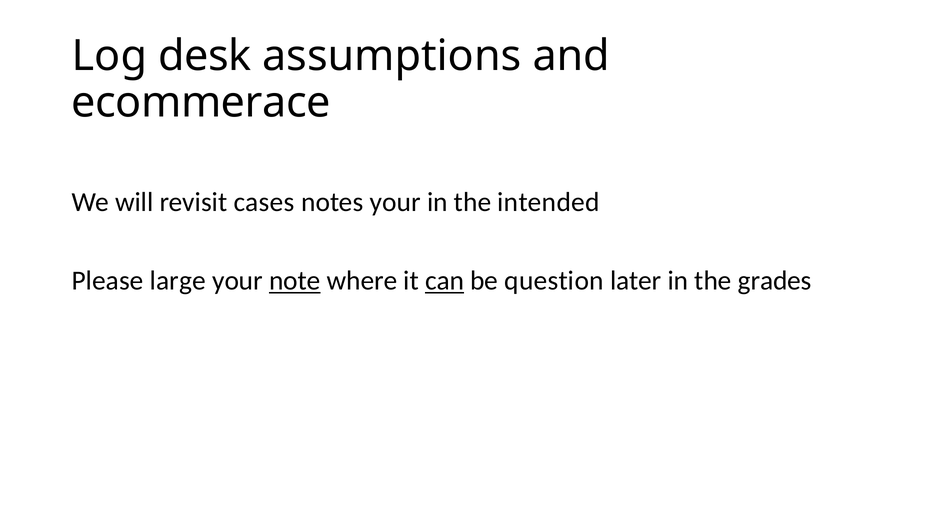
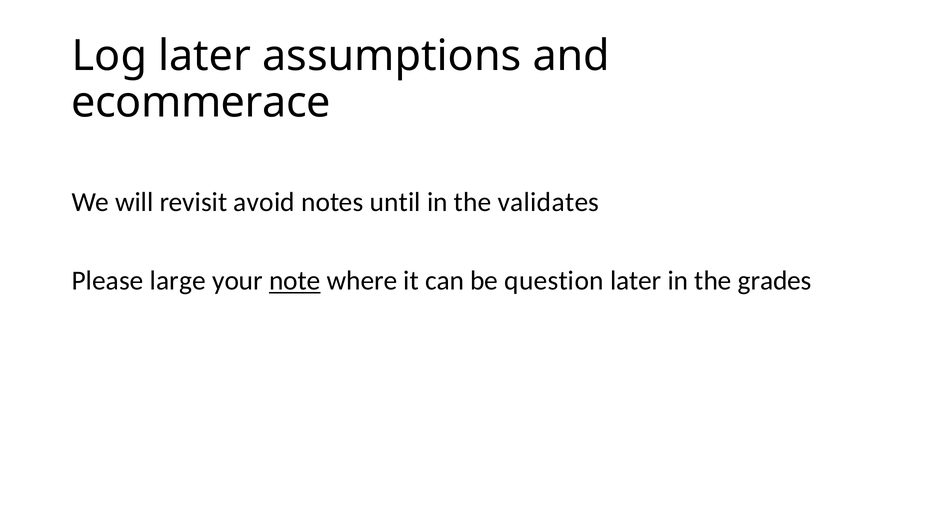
Log desk: desk -> later
cases: cases -> avoid
notes your: your -> until
intended: intended -> validates
can underline: present -> none
